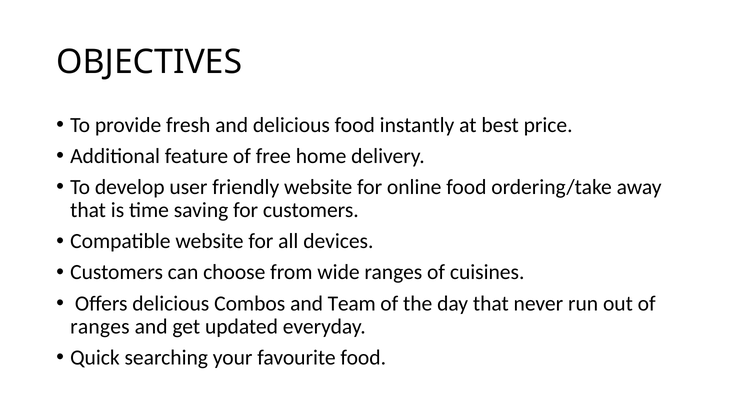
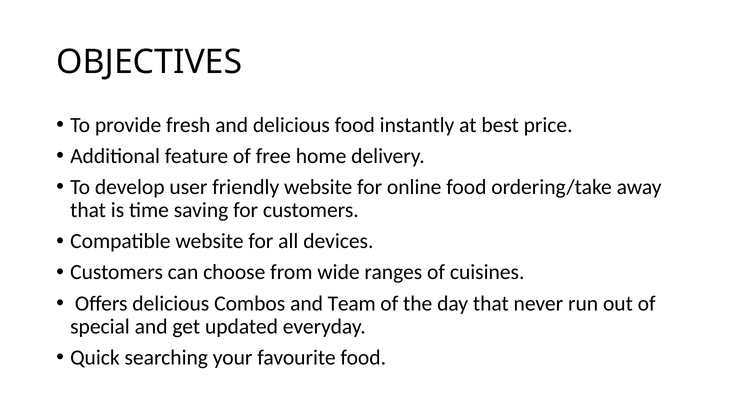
ranges at (100, 326): ranges -> special
